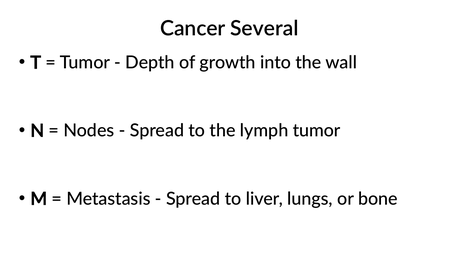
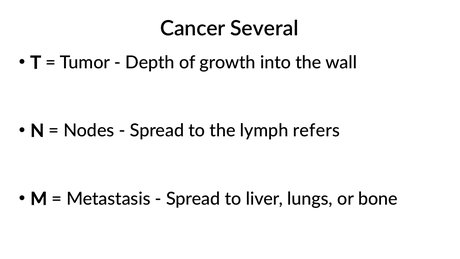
lymph tumor: tumor -> refers
